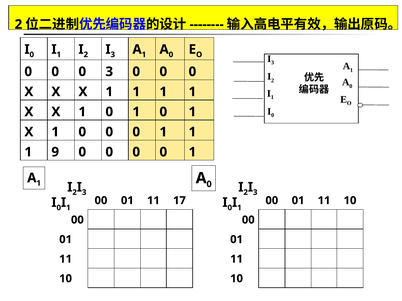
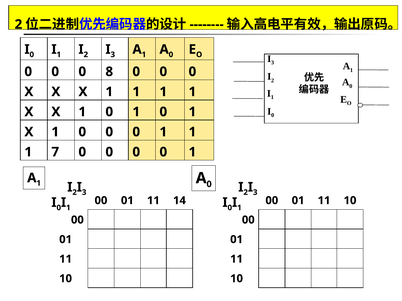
0 3: 3 -> 8
9: 9 -> 7
17: 17 -> 14
